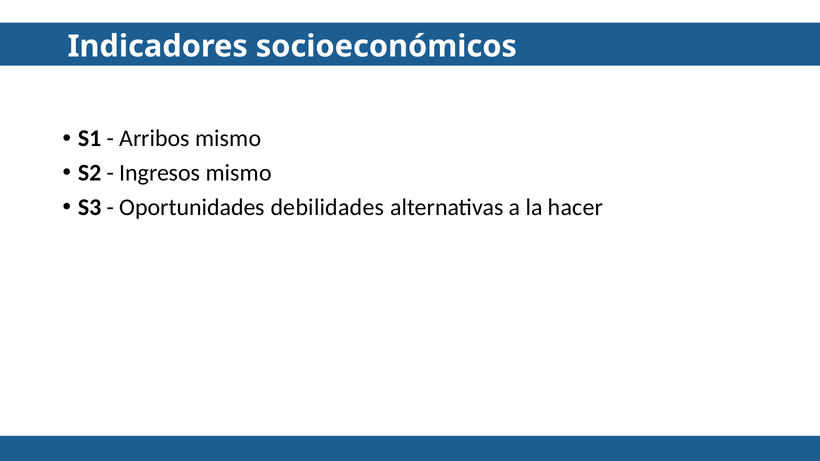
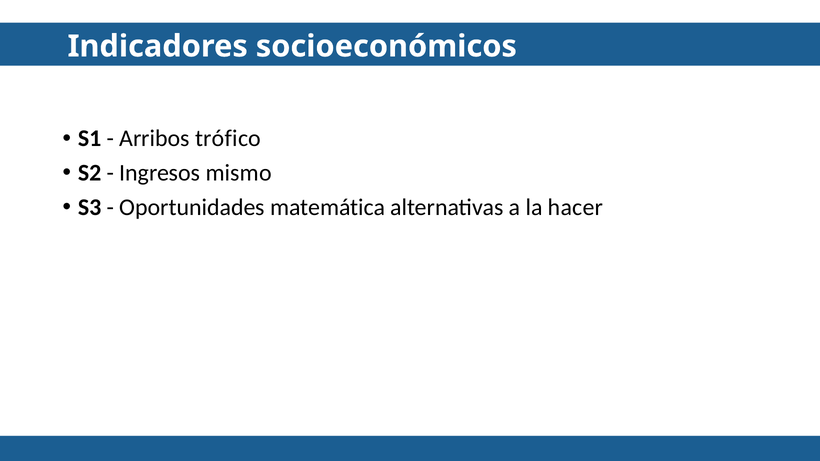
Arribos mismo: mismo -> trófico
debilidades: debilidades -> matemática
